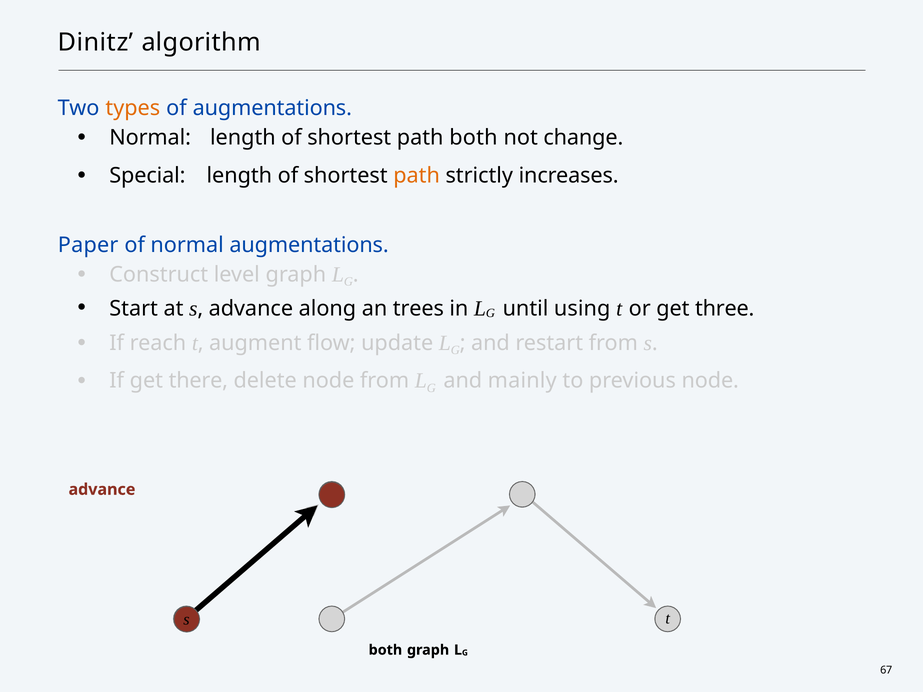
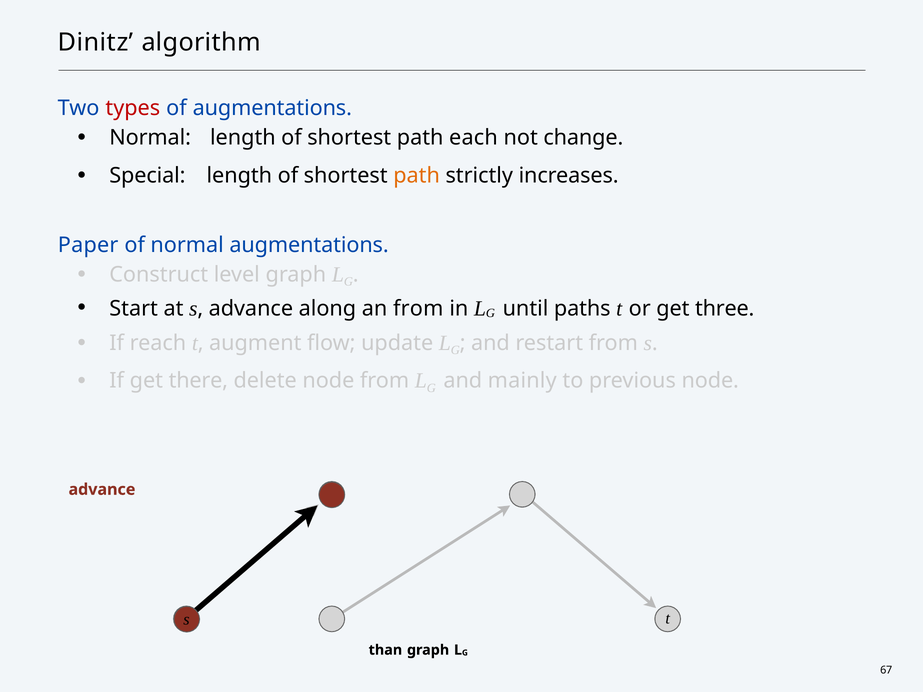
types colour: orange -> red
path both: both -> each
an trees: trees -> from
using: using -> paths
both at (385, 650): both -> than
